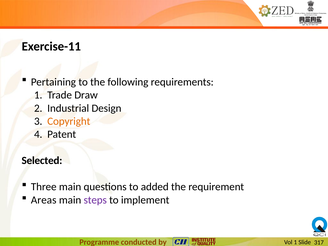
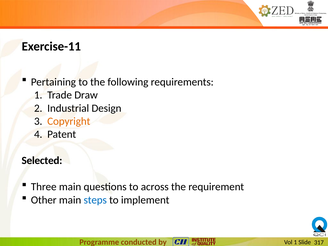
added: added -> across
Areas: Areas -> Other
steps colour: purple -> blue
